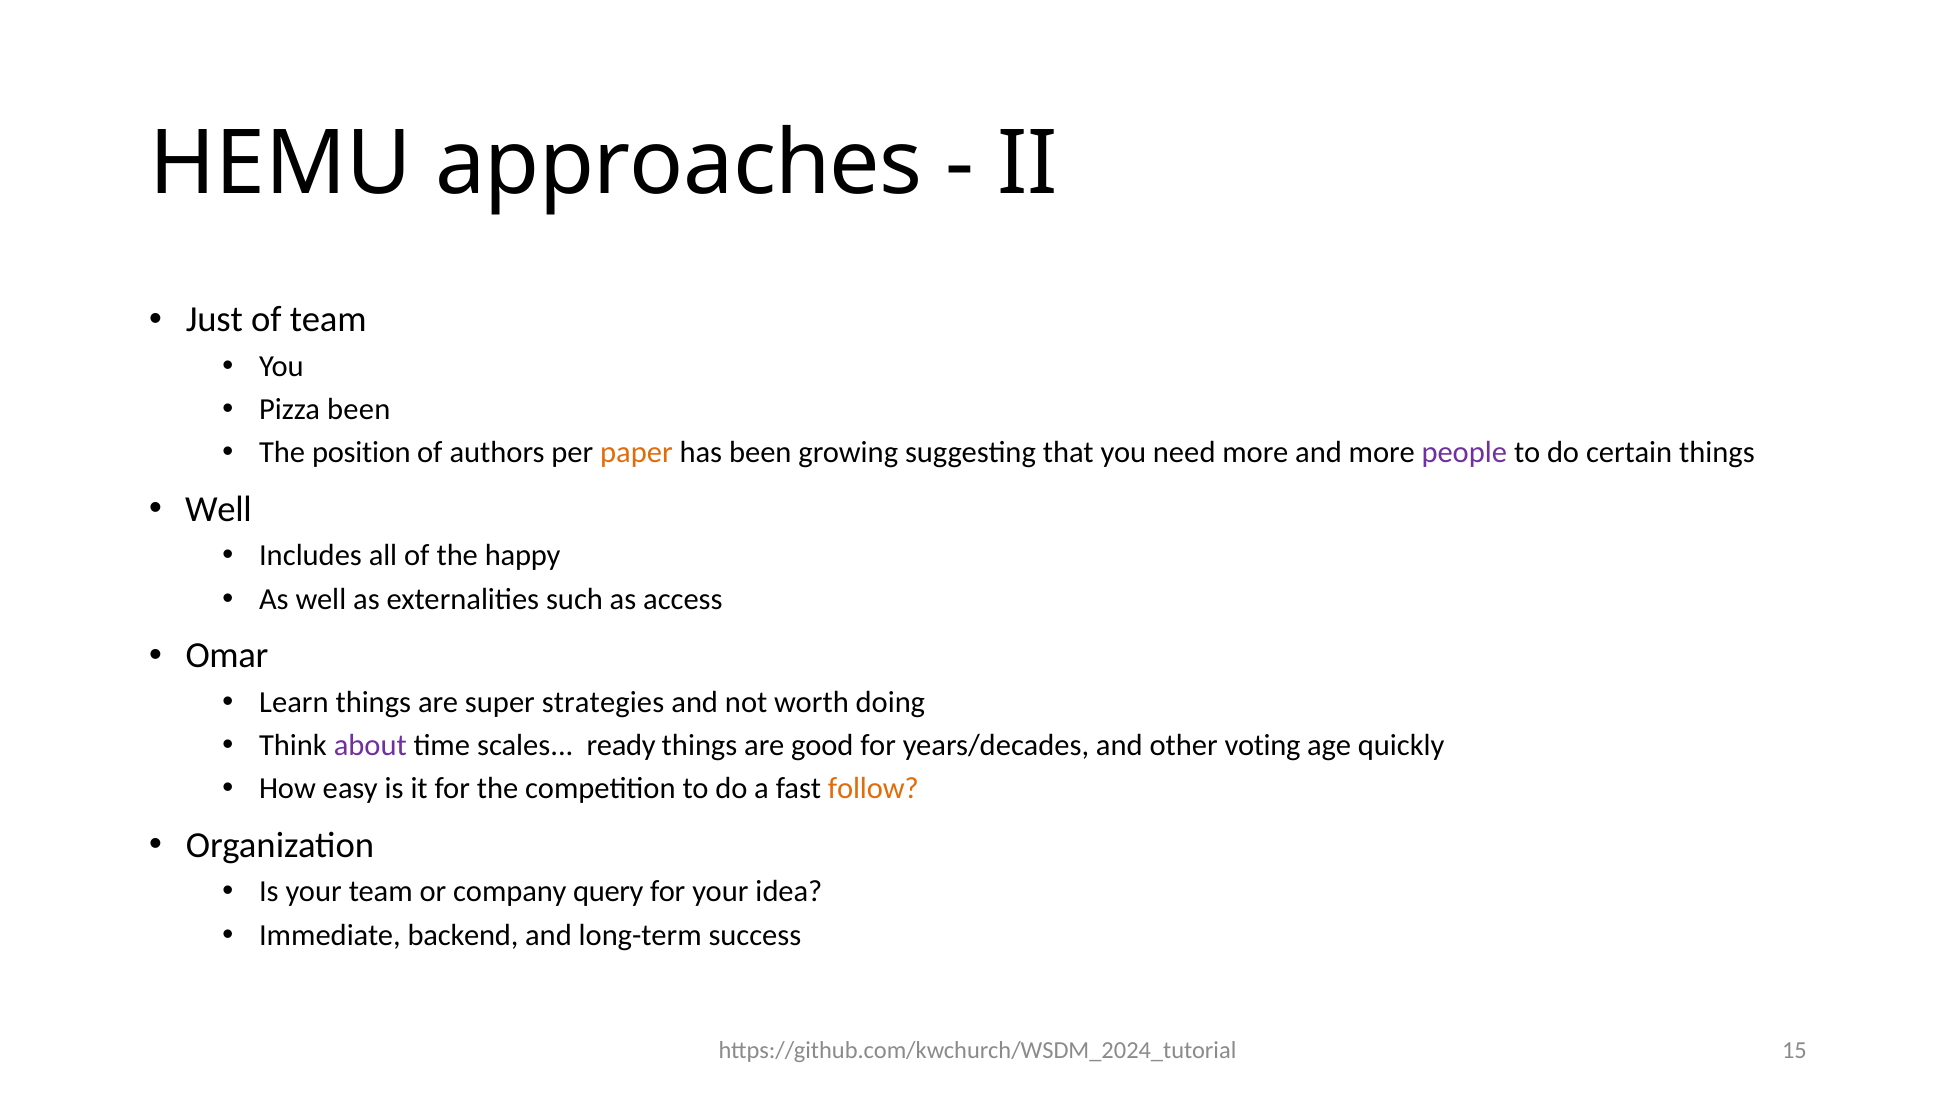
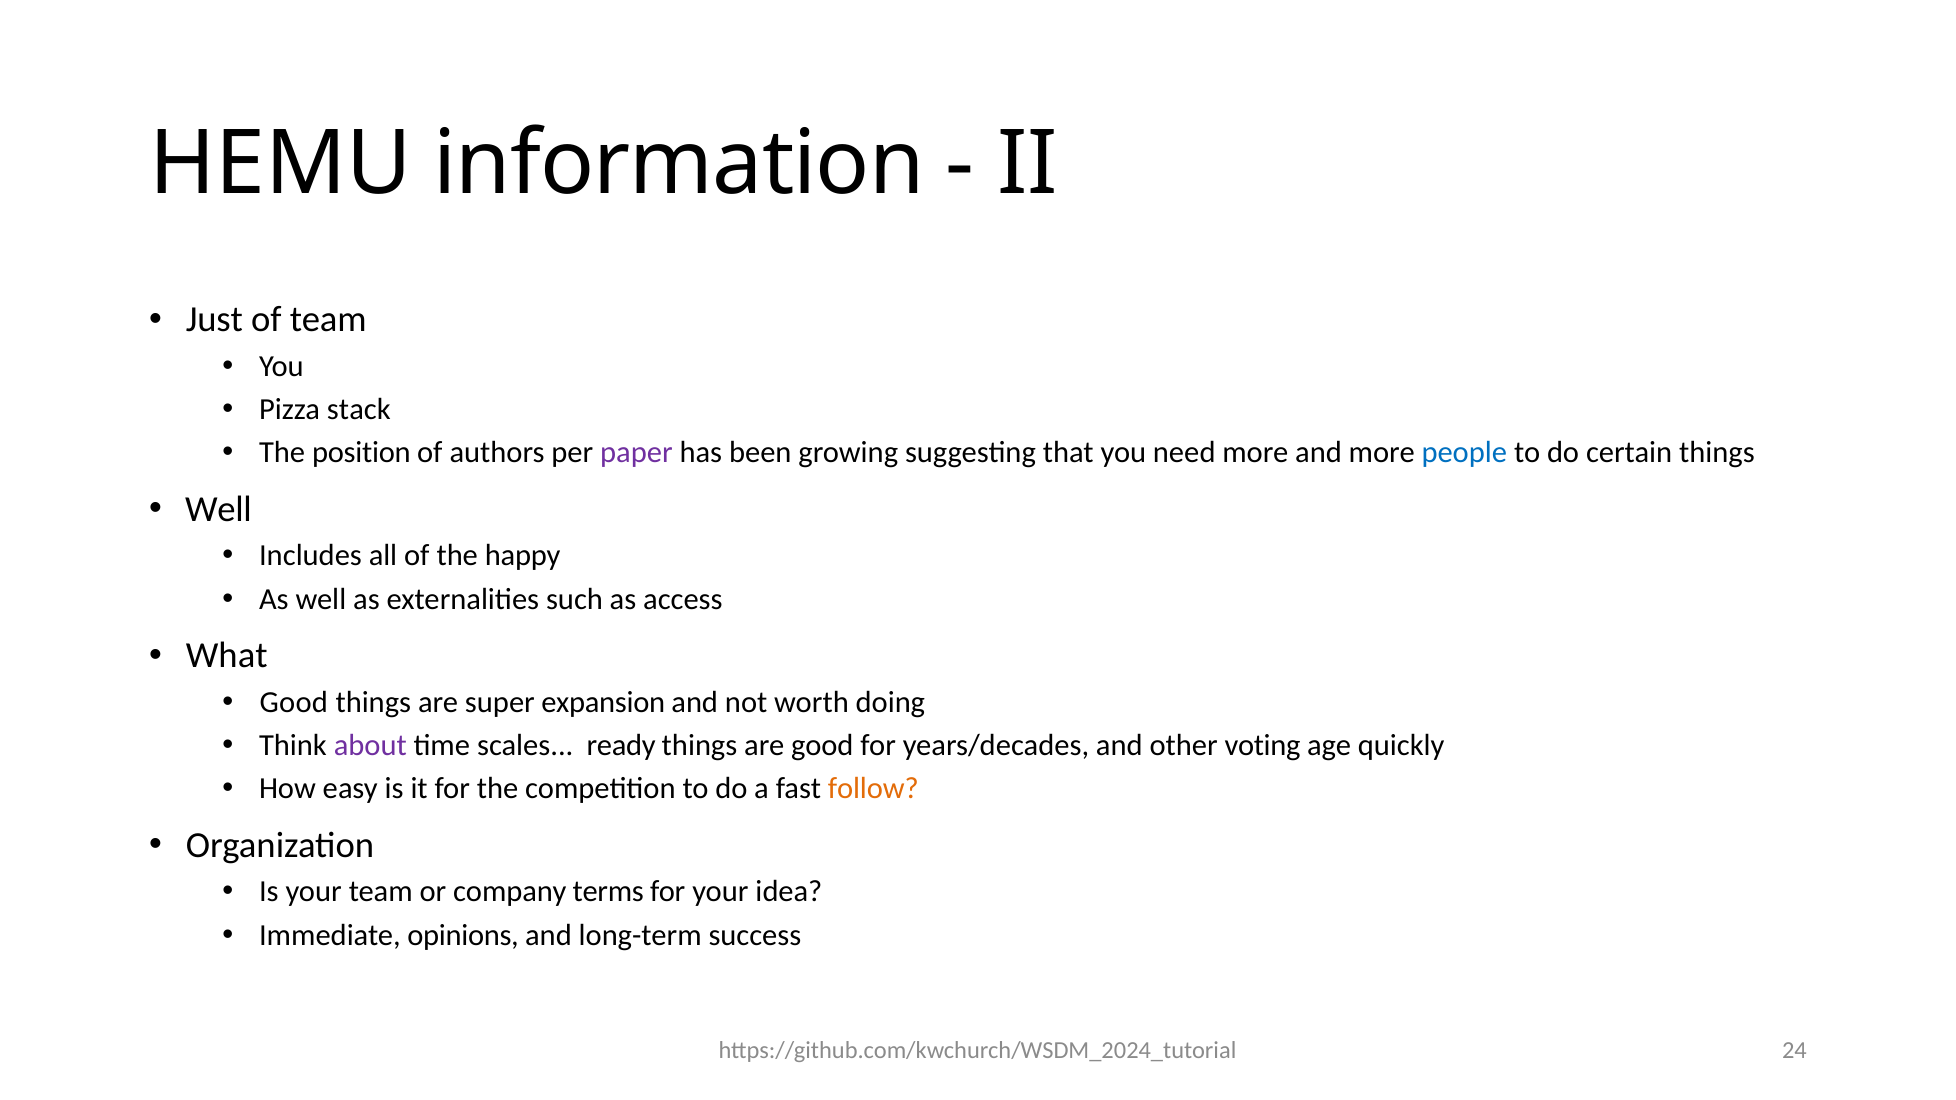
approaches: approaches -> information
Pizza been: been -> stack
paper colour: orange -> purple
people colour: purple -> blue
Omar: Omar -> What
Learn at (294, 702): Learn -> Good
strategies: strategies -> expansion
query: query -> terms
backend: backend -> opinions
15: 15 -> 24
